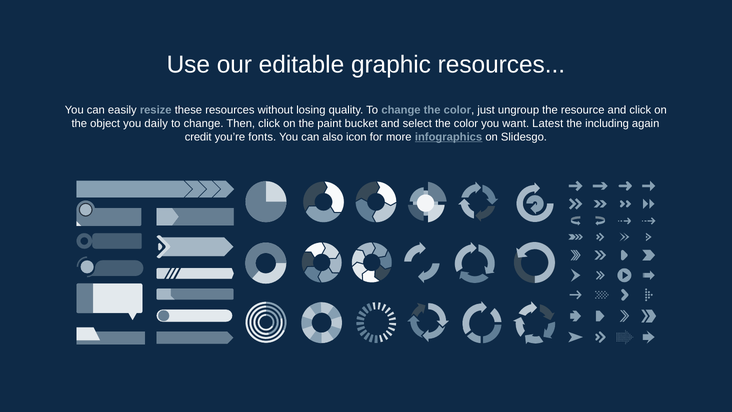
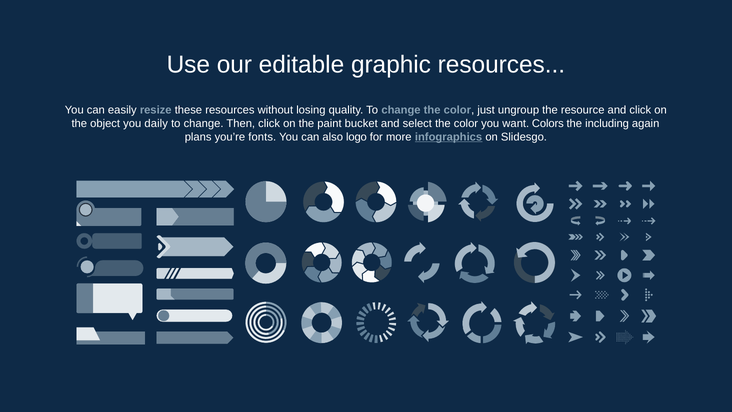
Latest: Latest -> Colors
credit: credit -> plans
icon: icon -> logo
